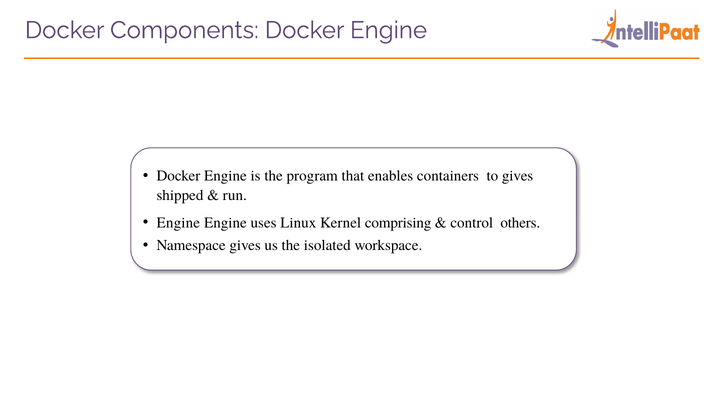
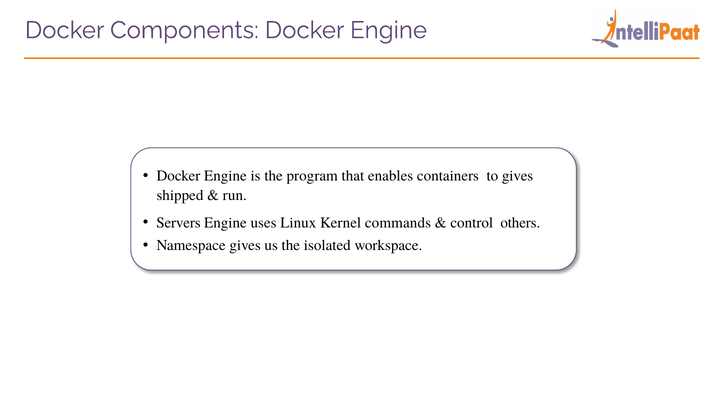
Engine at (178, 222): Engine -> Servers
comprising: comprising -> commands
